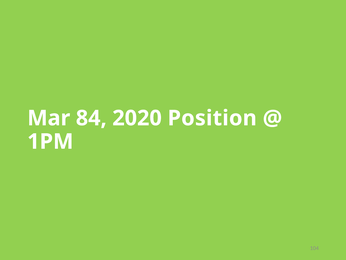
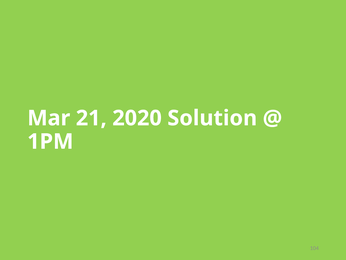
84: 84 -> 21
Position: Position -> Solution
